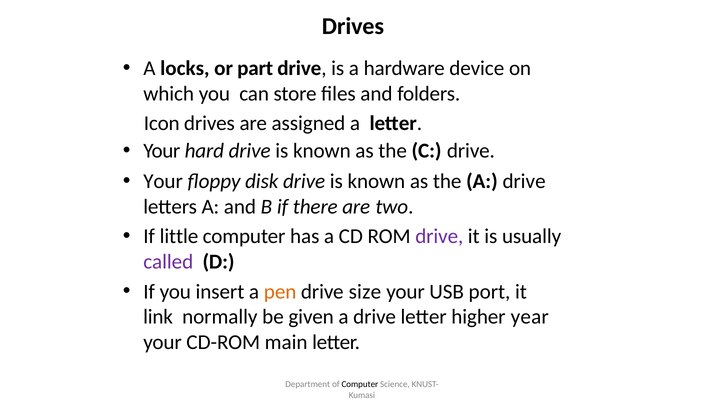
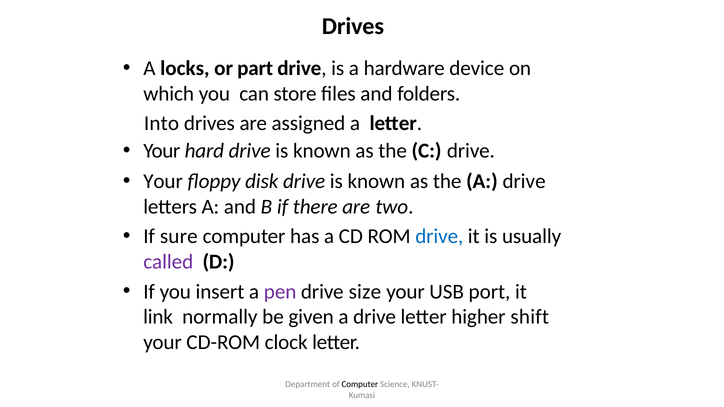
Icon: Icon -> Into
little: little -> sure
drive at (439, 237) colour: purple -> blue
pen colour: orange -> purple
year: year -> shift
main: main -> clock
